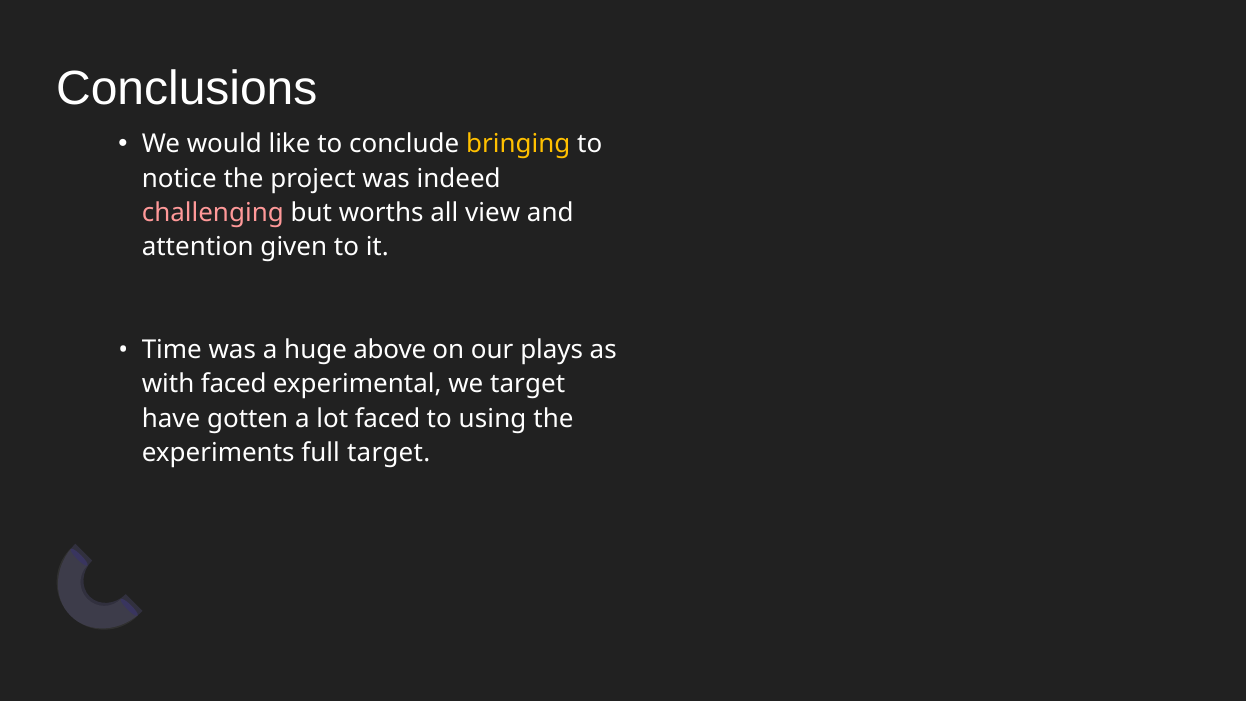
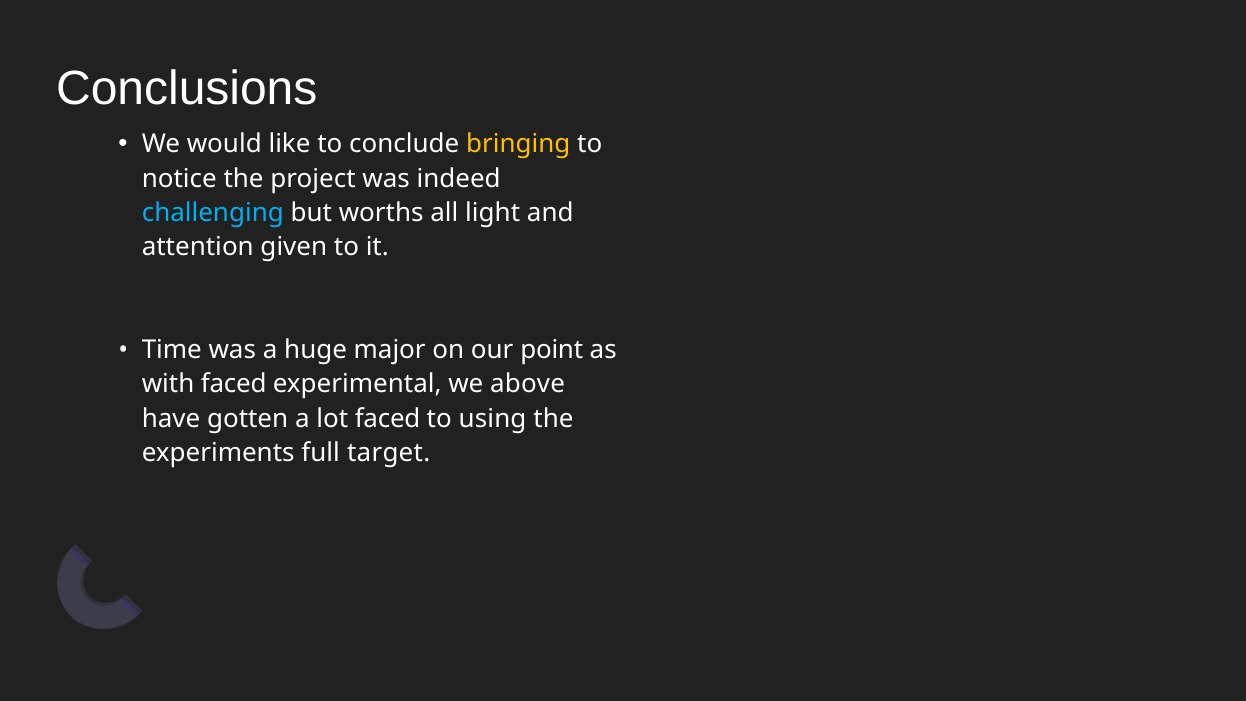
challenging colour: pink -> light blue
view: view -> light
above: above -> major
plays: plays -> point
we target: target -> above
